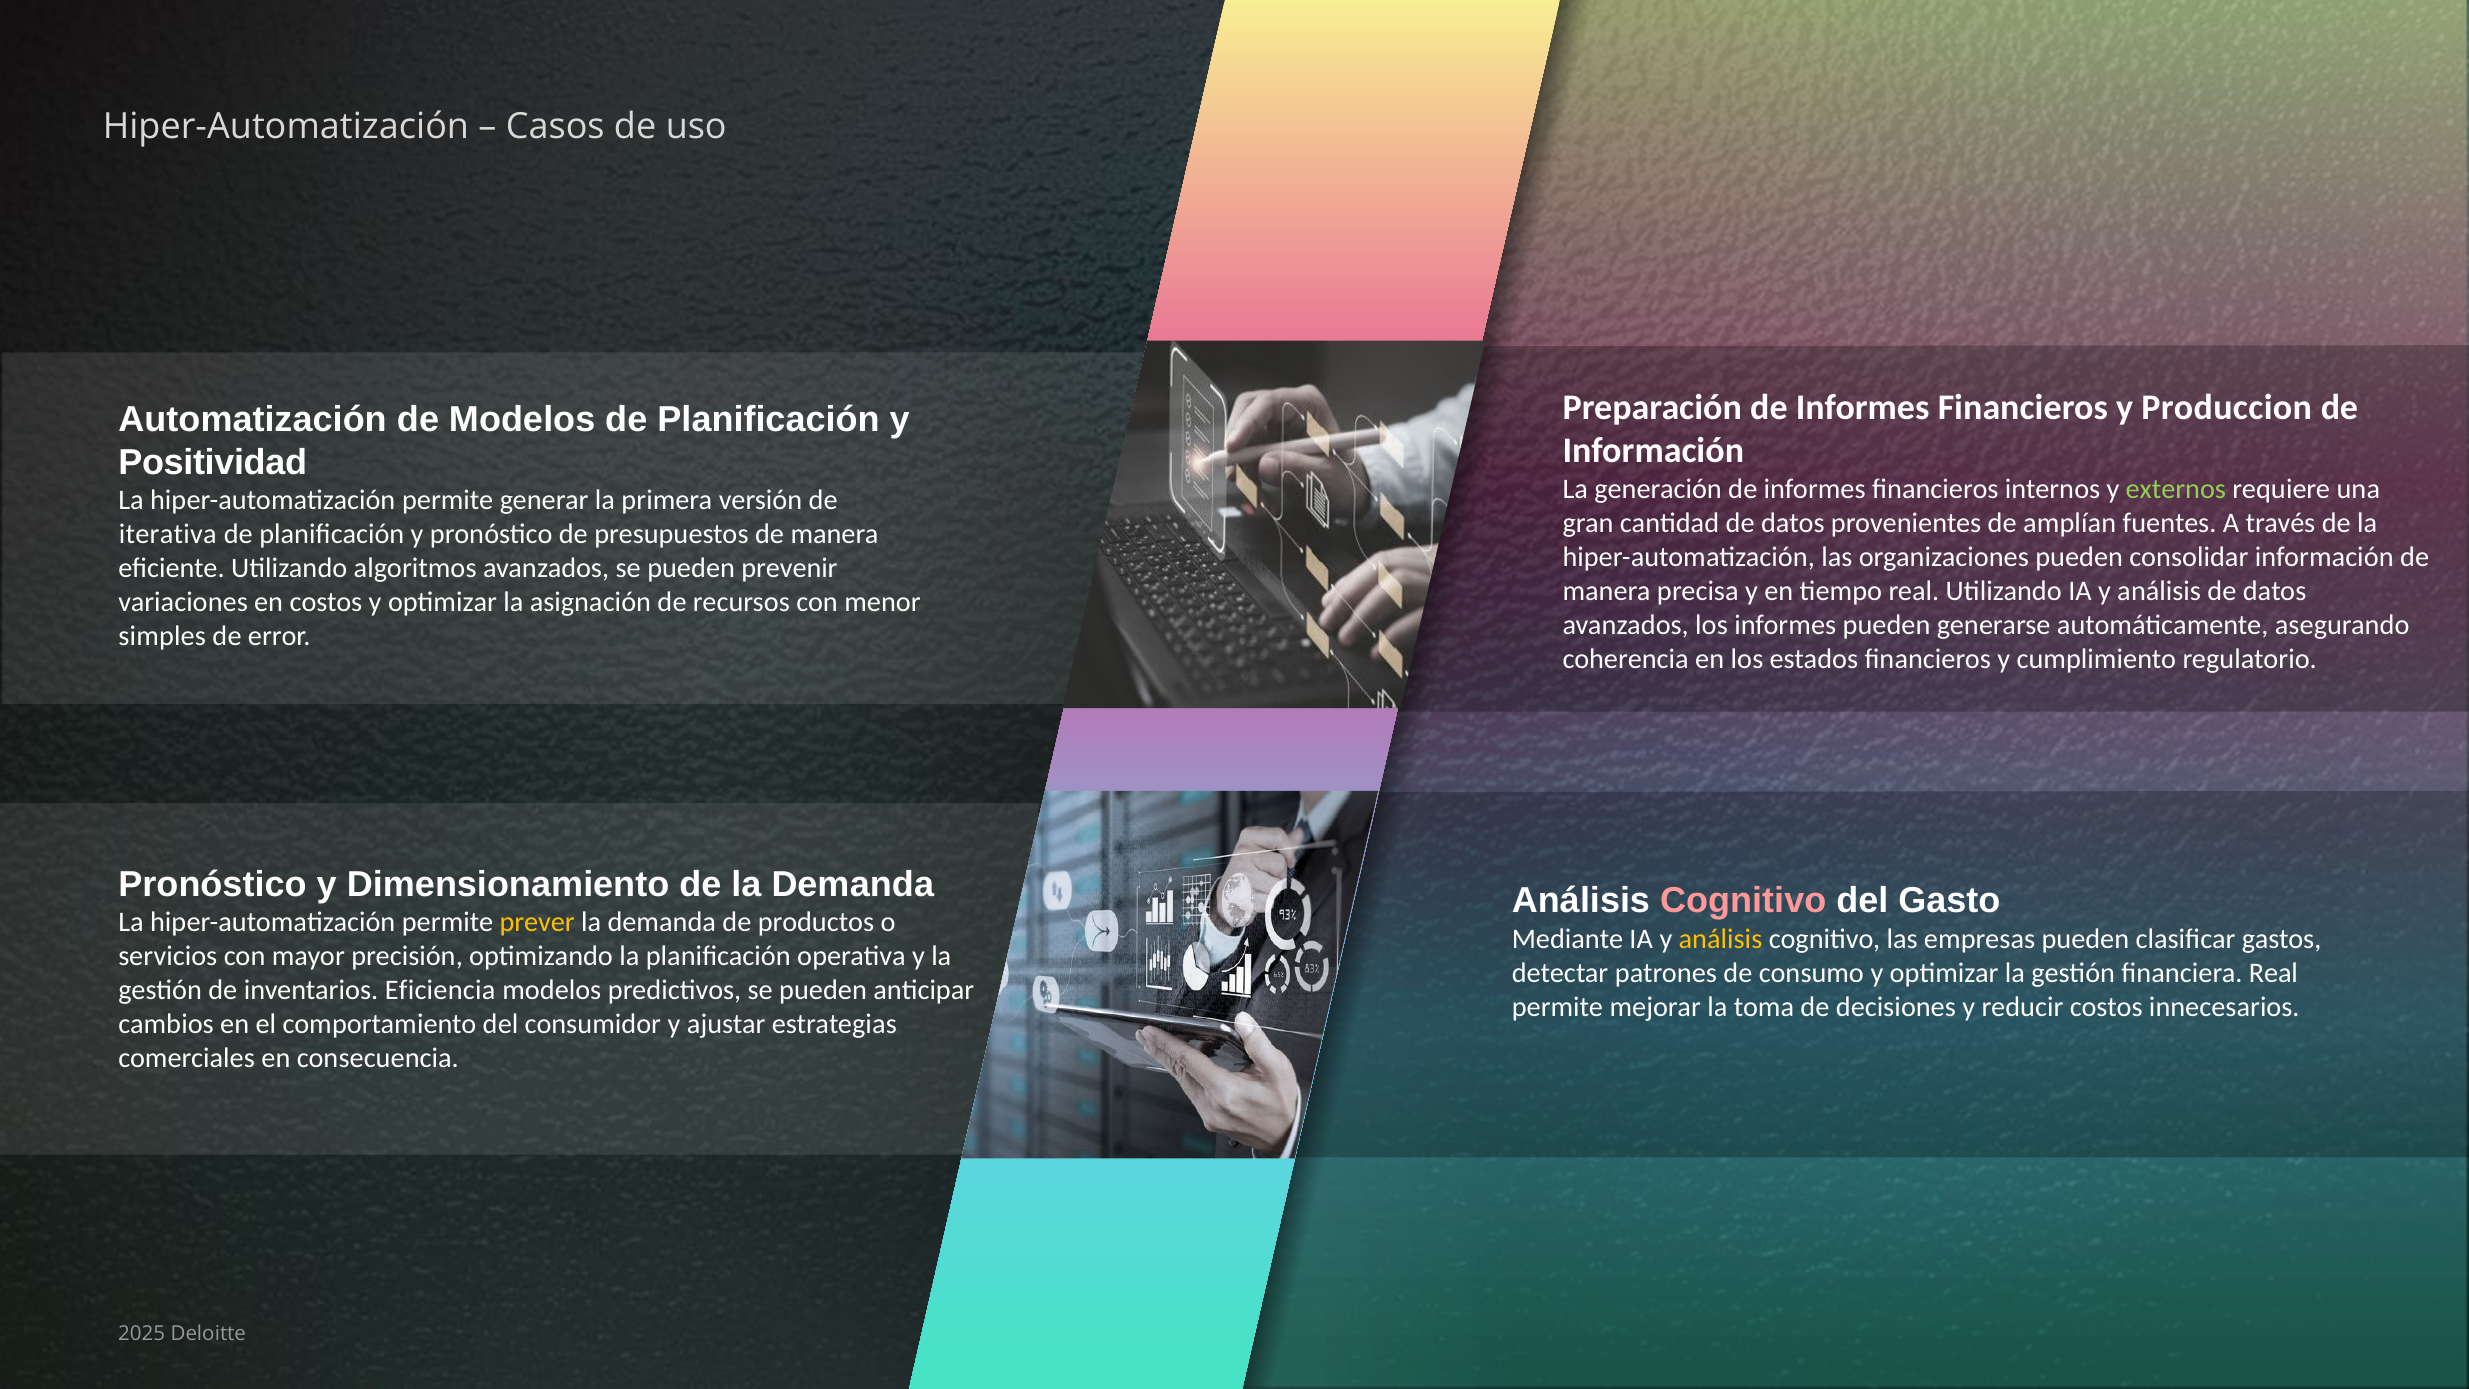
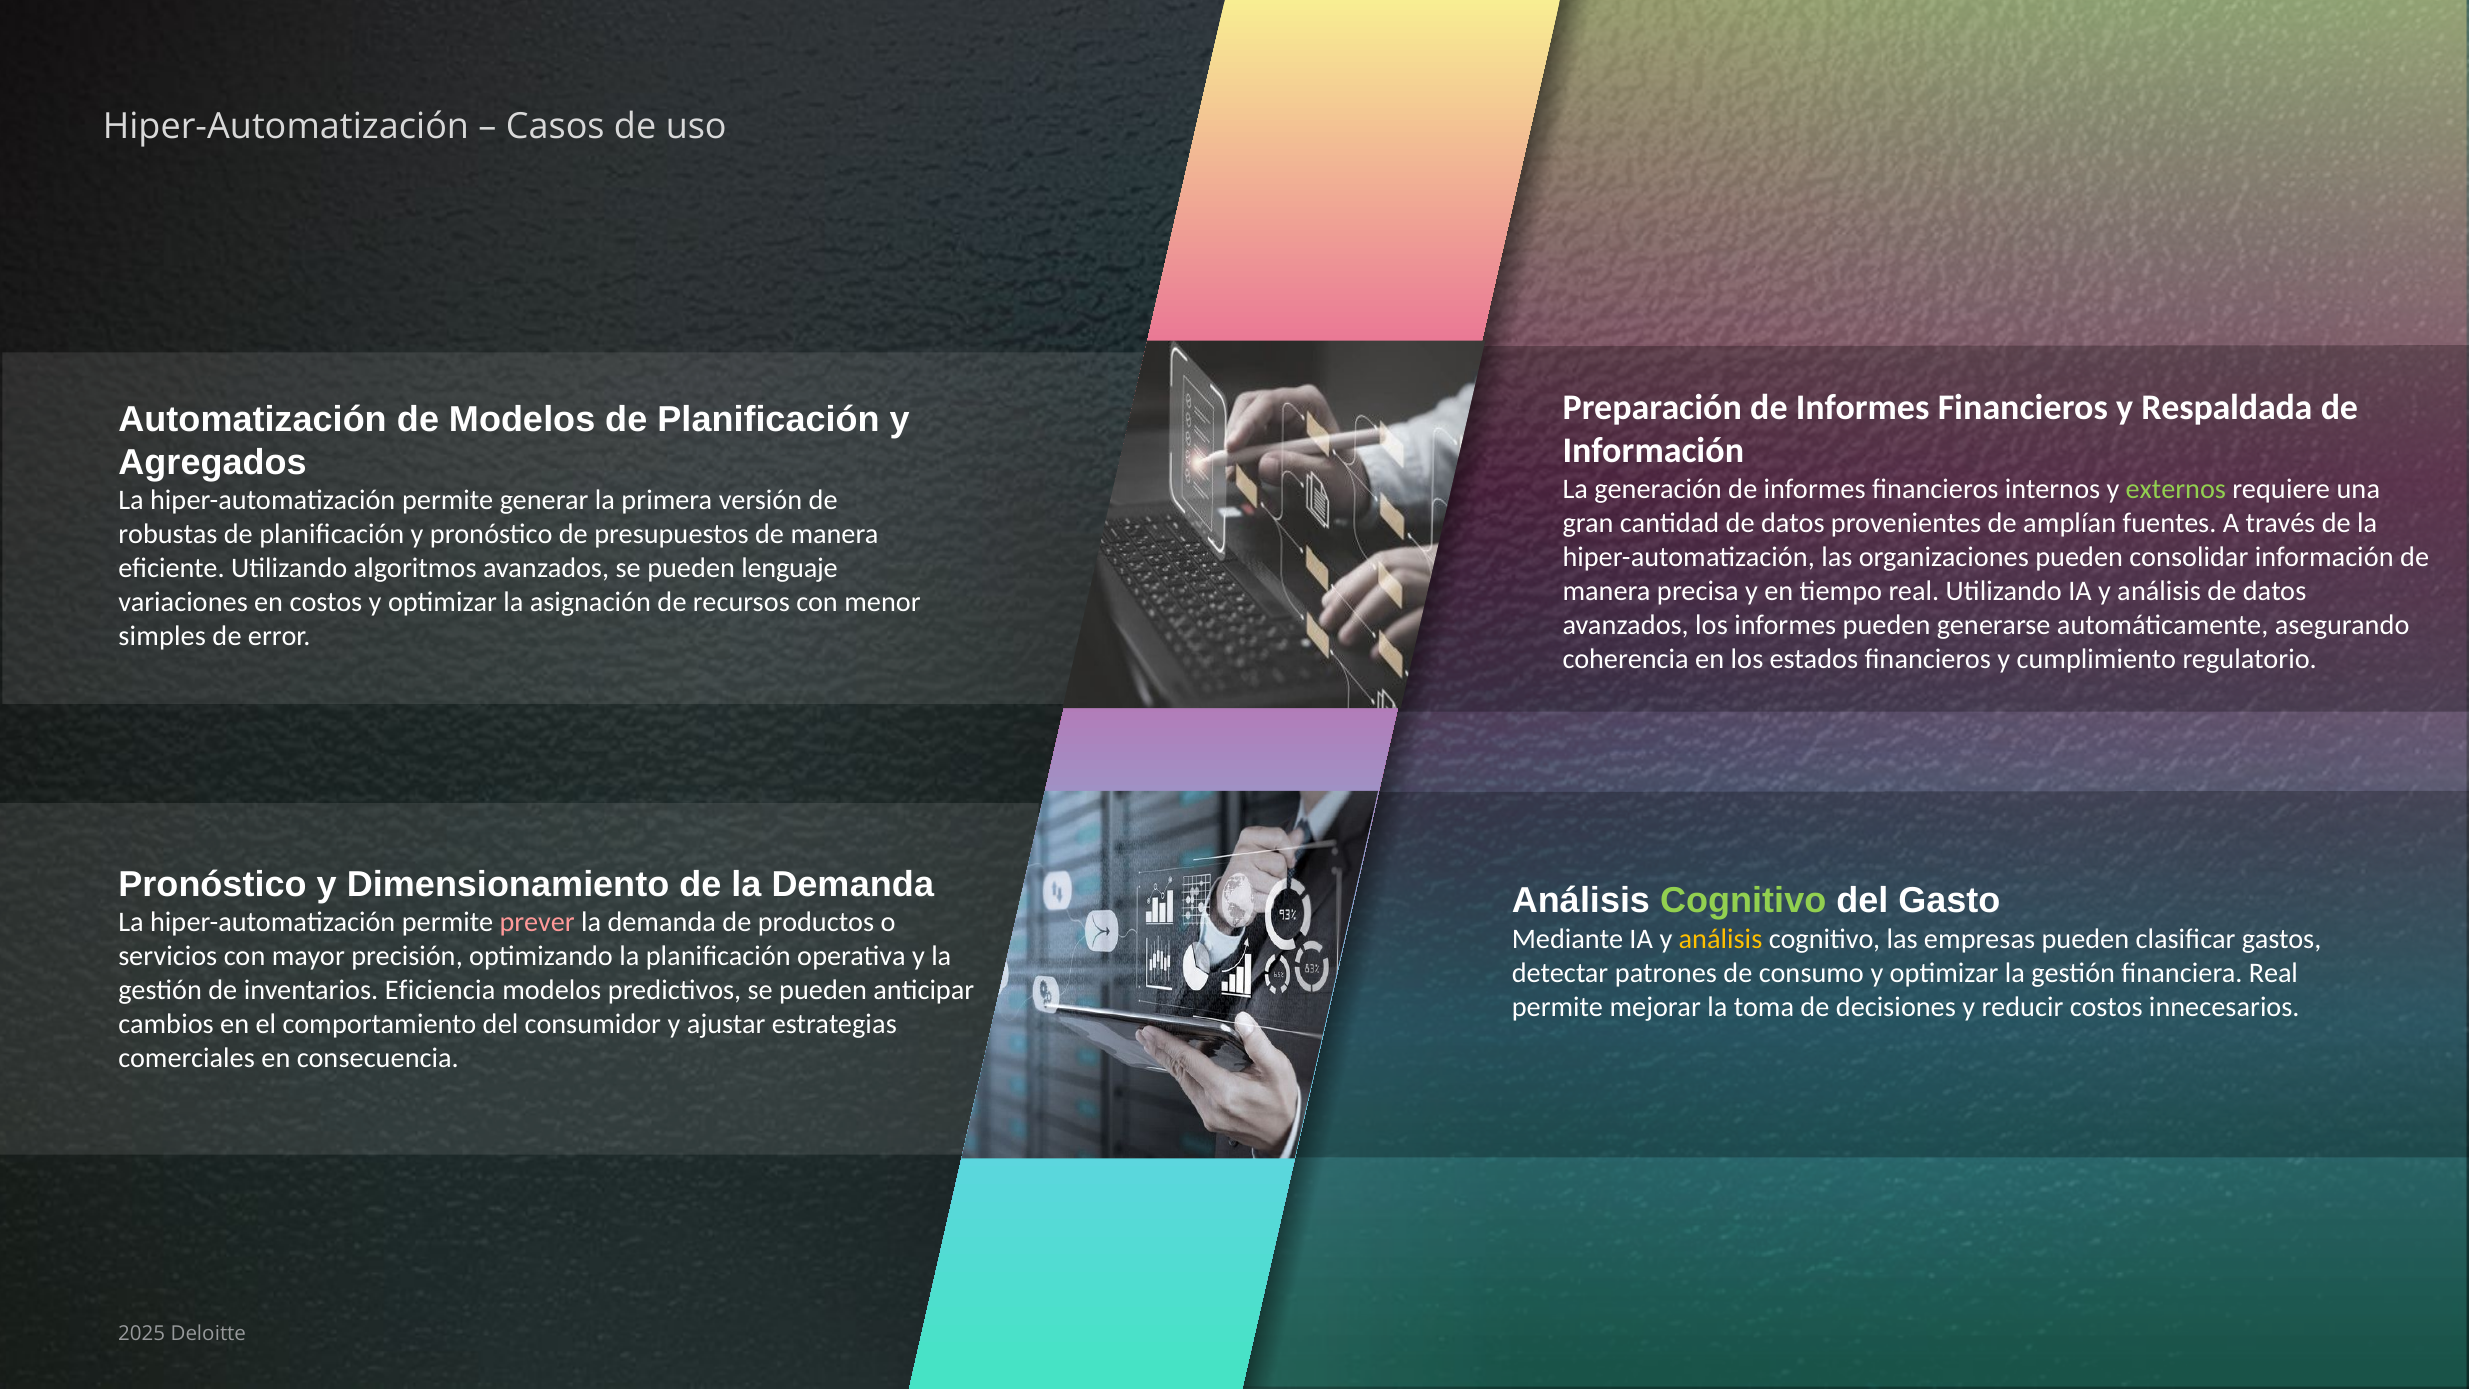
Produccion: Produccion -> Respaldada
Positividad: Positividad -> Agregados
iterativa: iterativa -> robustas
prevenir: prevenir -> lenguaje
Cognitivo at (1743, 901) colour: pink -> light green
prever colour: yellow -> pink
